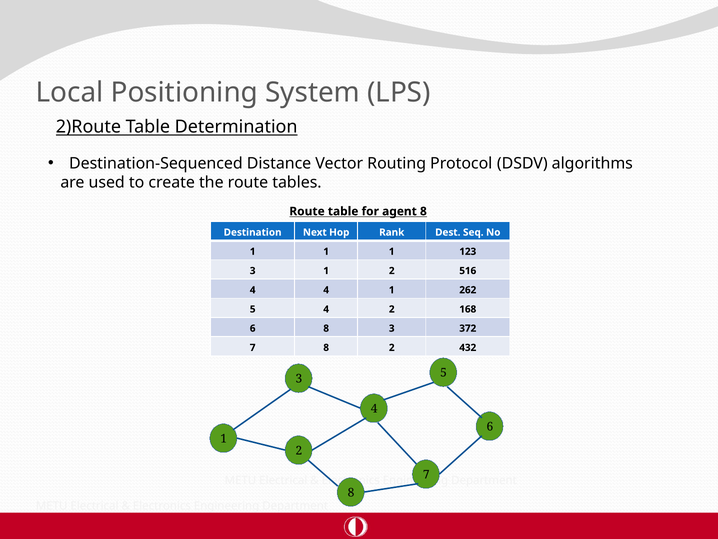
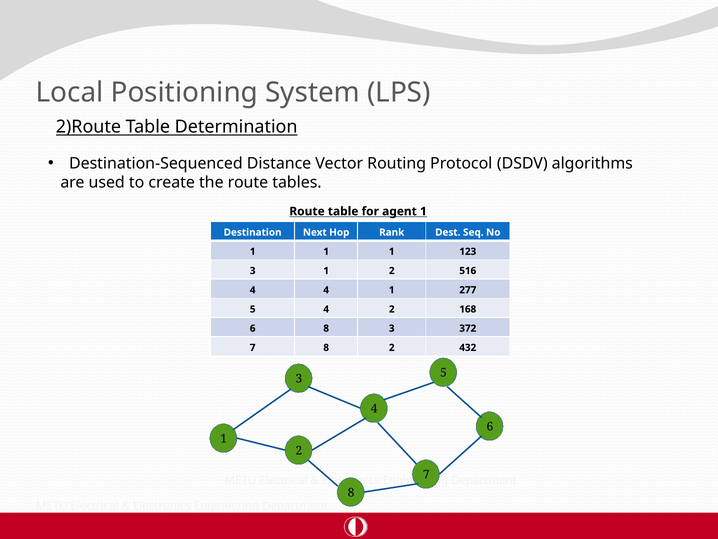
agent 8: 8 -> 1
262: 262 -> 277
